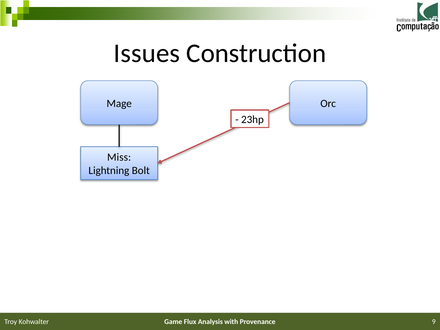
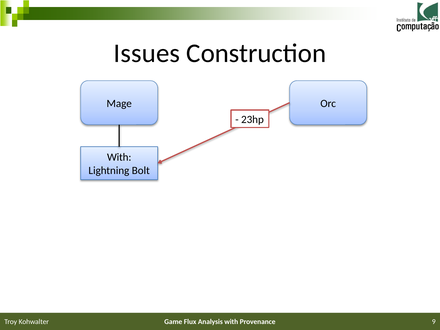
Miss at (119, 157): Miss -> With
